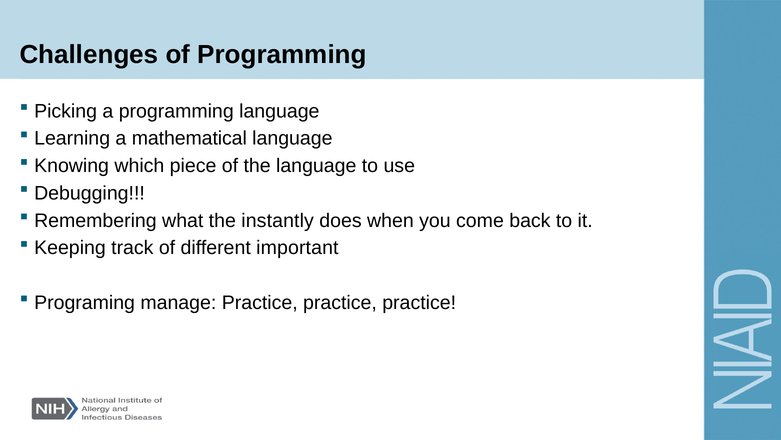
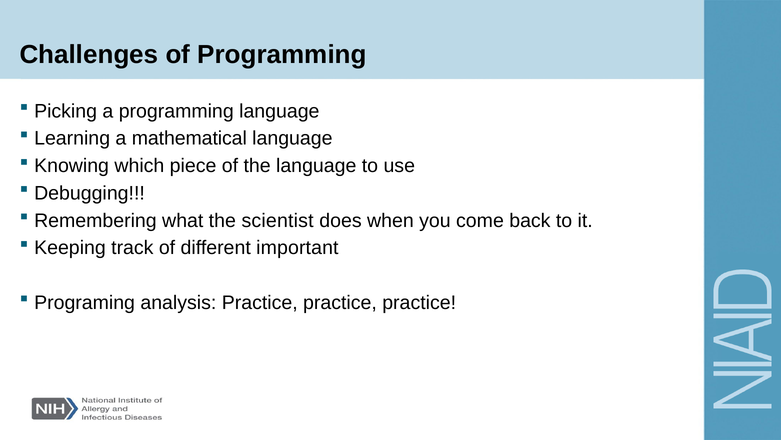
instantly: instantly -> scientist
manage: manage -> analysis
